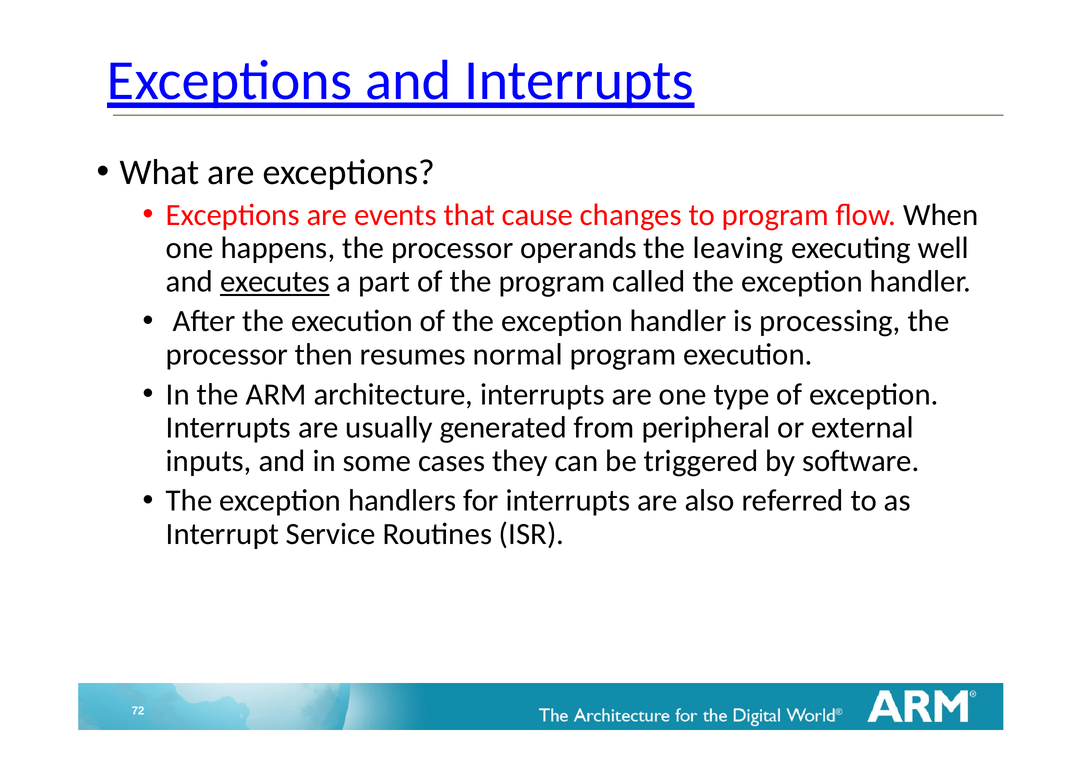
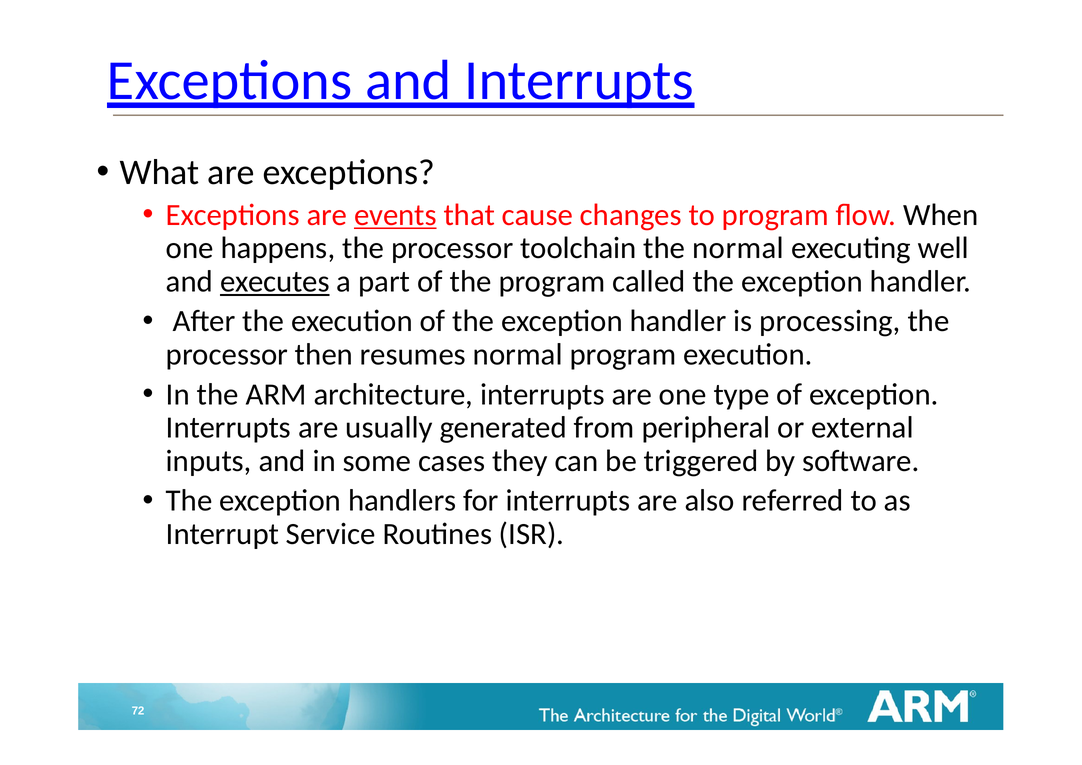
events underline: none -> present
operands: operands -> toolchain
the leaving: leaving -> normal
